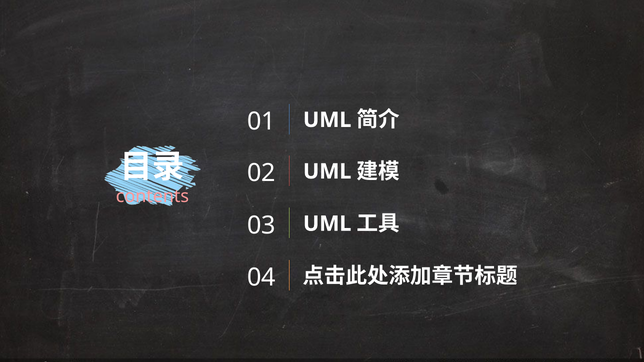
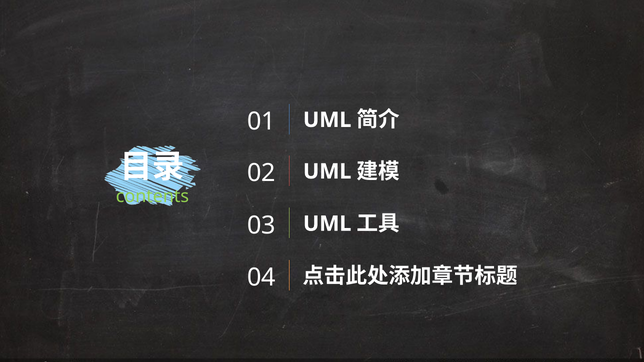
contents colour: pink -> light green
